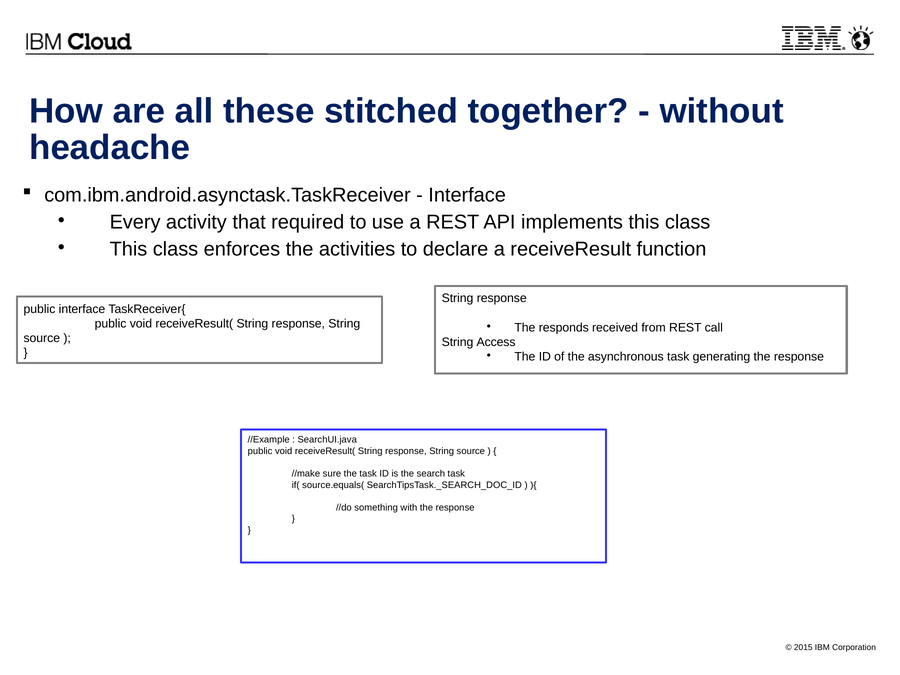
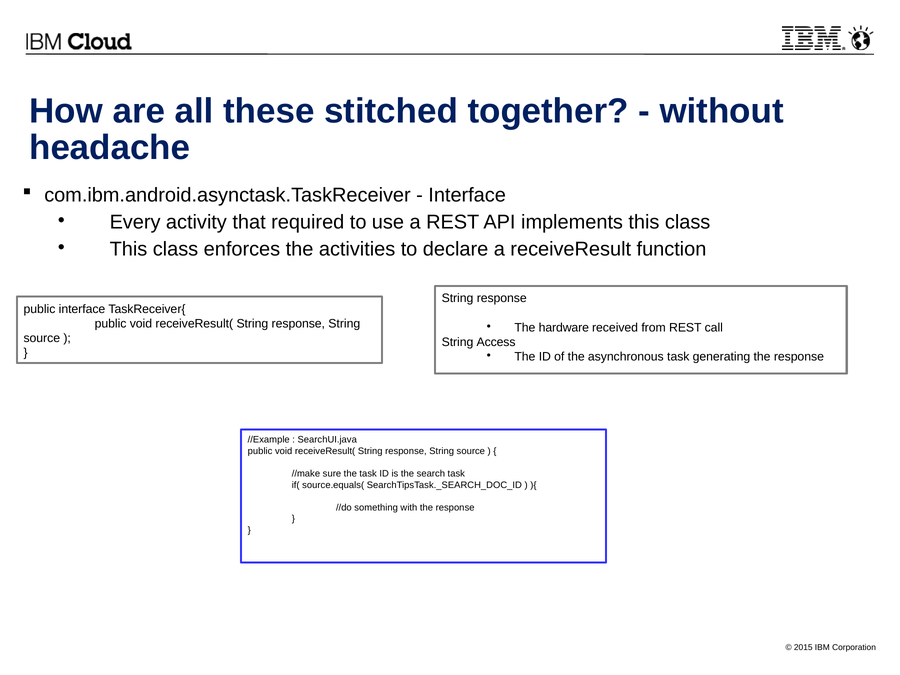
responds: responds -> hardware
